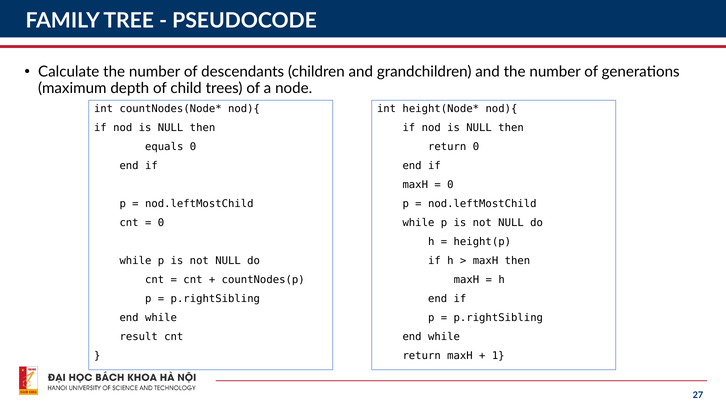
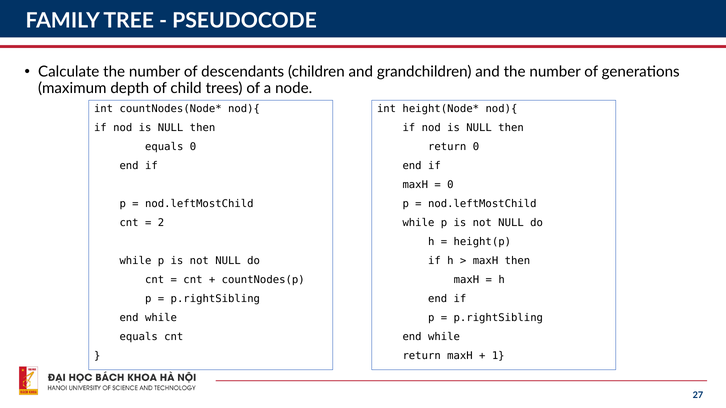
0 at (161, 223): 0 -> 2
result at (139, 337): result -> equals
